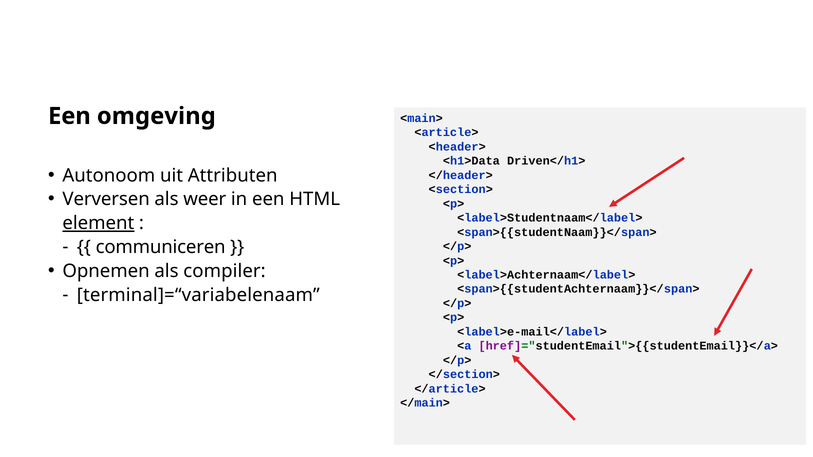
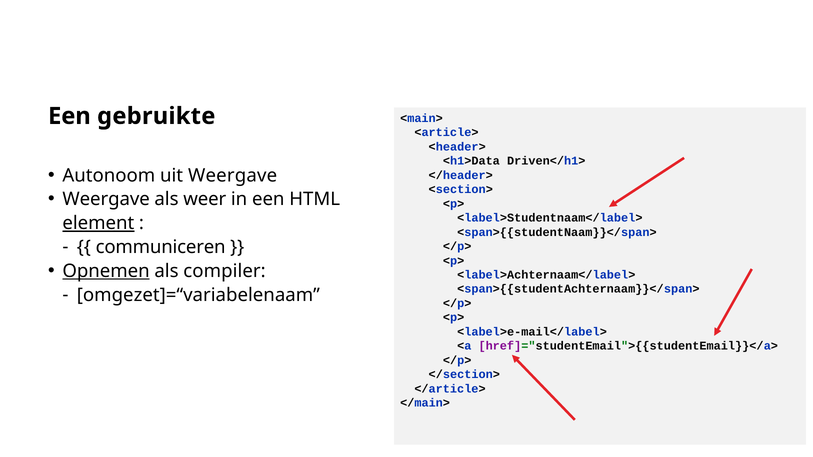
omgeving: omgeving -> gebruikte
uit Attributen: Attributen -> Weergave
Verversen at (106, 199): Verversen -> Weergave
Opnemen underline: none -> present
terminal]=“variabelenaam: terminal]=“variabelenaam -> omgezet]=“variabelenaam
